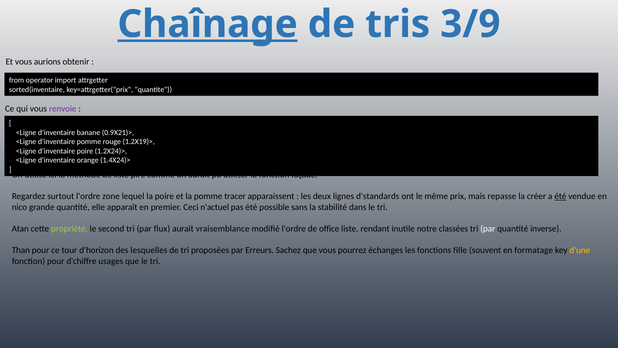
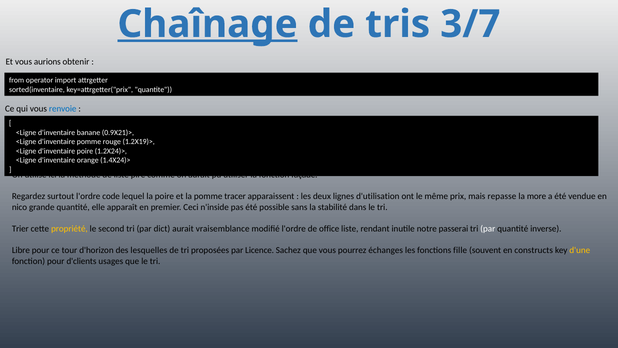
3/9: 3/9 -> 3/7
renvoie colour: purple -> blue
zone: zone -> code
d'standards: d'standards -> d'utilisation
créer: créer -> more
été at (560, 196) underline: present -> none
n'actuel: n'actuel -> n'inside
Atan: Atan -> Trier
propriété colour: light green -> yellow
flux: flux -> dict
classées: classées -> passerai
Than: Than -> Libre
Erreurs: Erreurs -> Licence
formatage: formatage -> constructs
d'chiffre: d'chiffre -> d'clients
